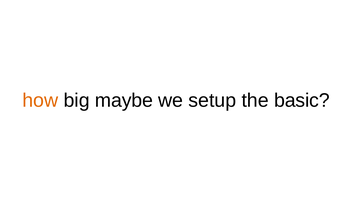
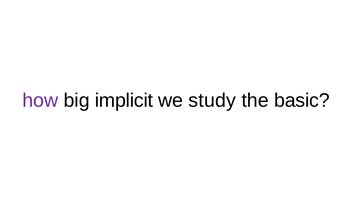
how colour: orange -> purple
maybe: maybe -> implicit
setup: setup -> study
